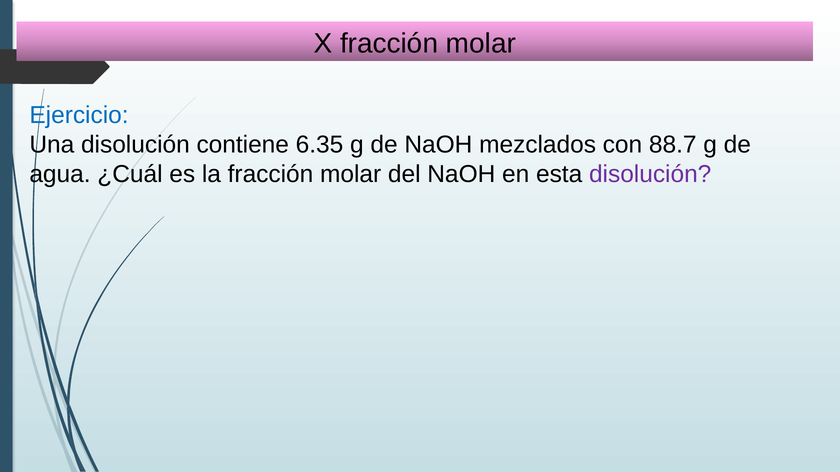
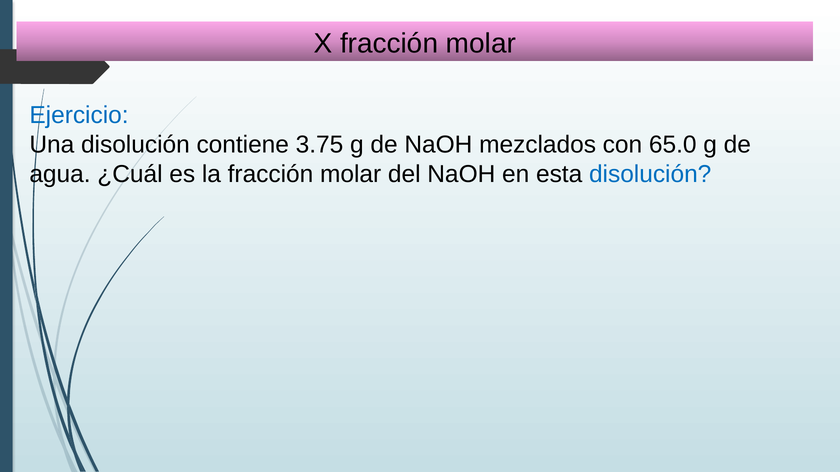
6.35: 6.35 -> 3.75
88.7: 88.7 -> 65.0
disolución at (650, 174) colour: purple -> blue
